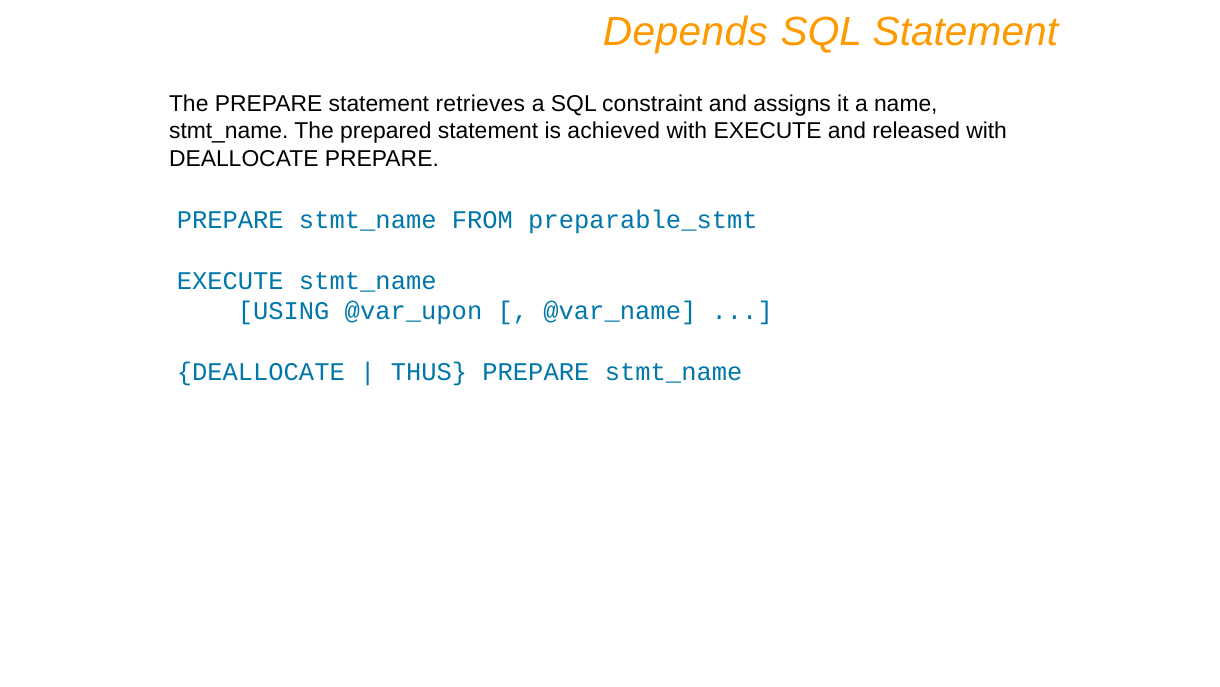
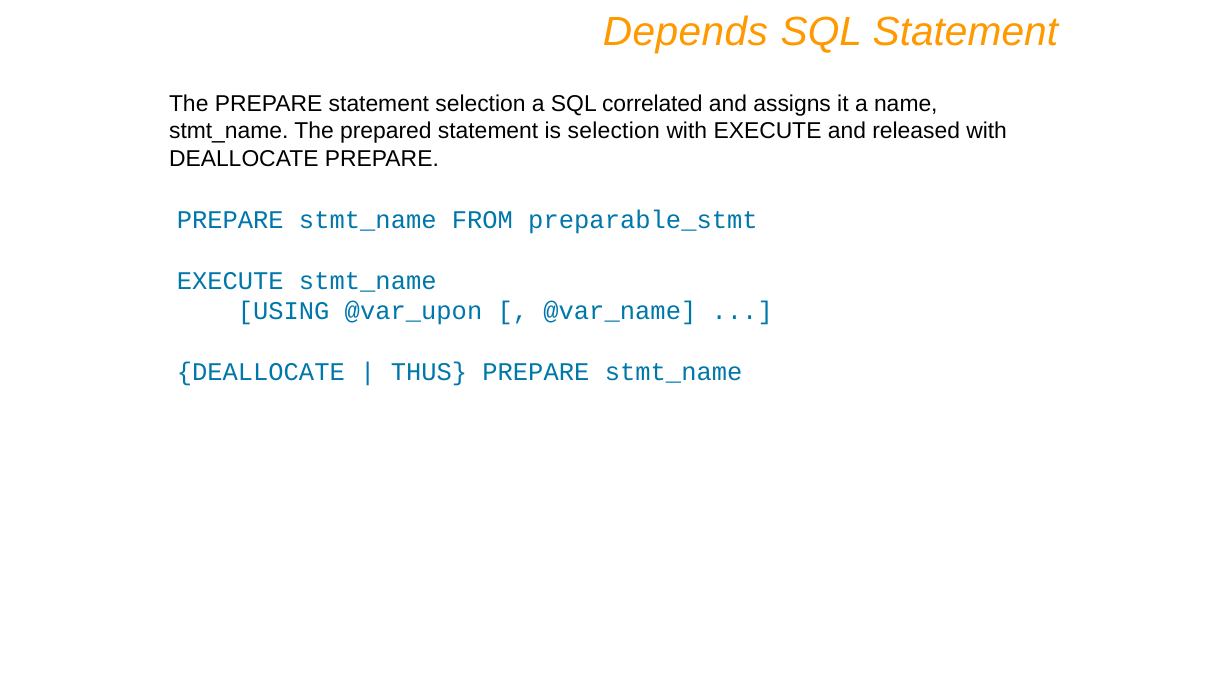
statement retrieves: retrieves -> selection
constraint: constraint -> correlated
is achieved: achieved -> selection
